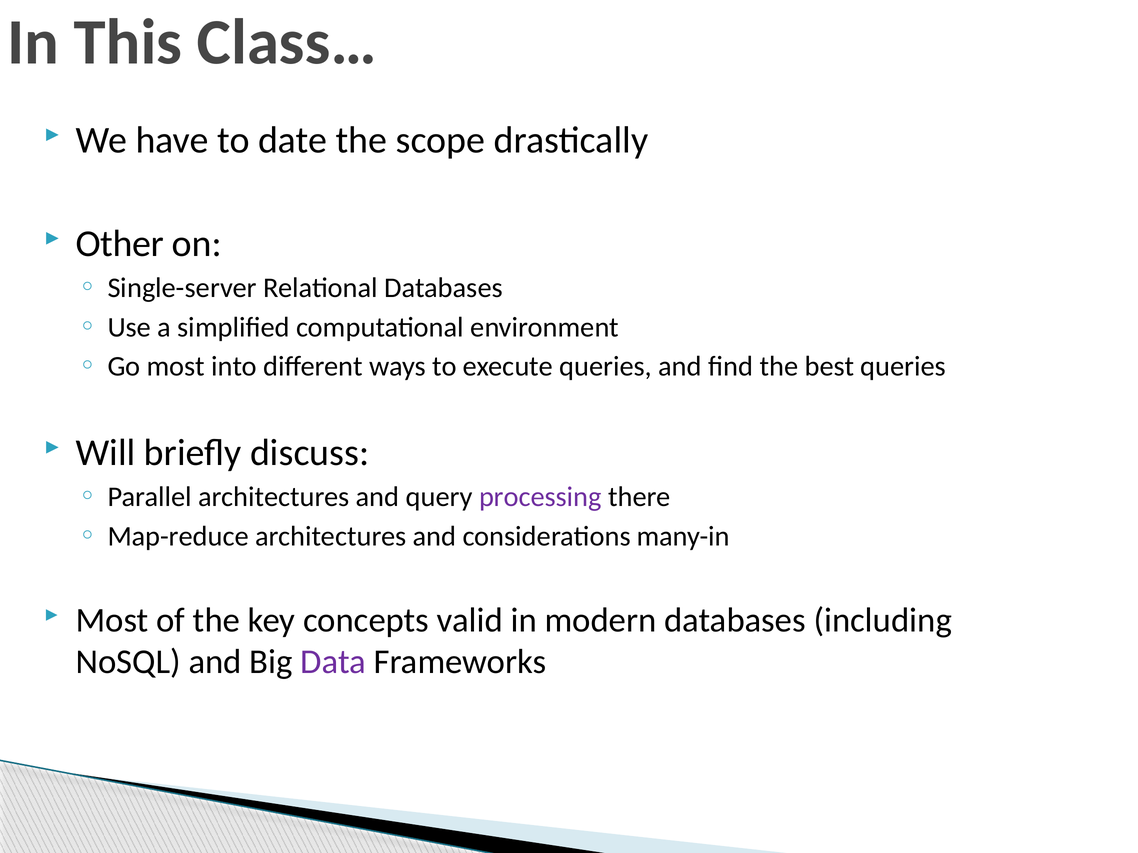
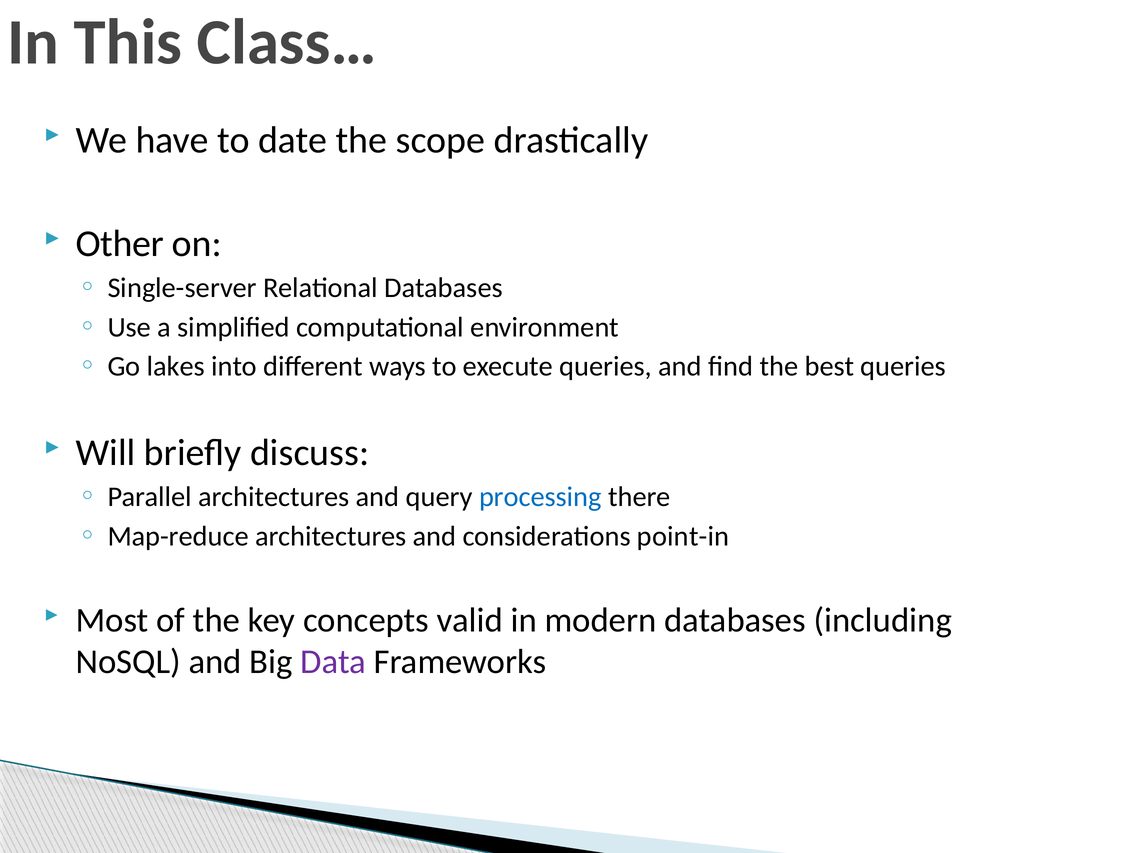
Go most: most -> lakes
processing colour: purple -> blue
many-in: many-in -> point-in
